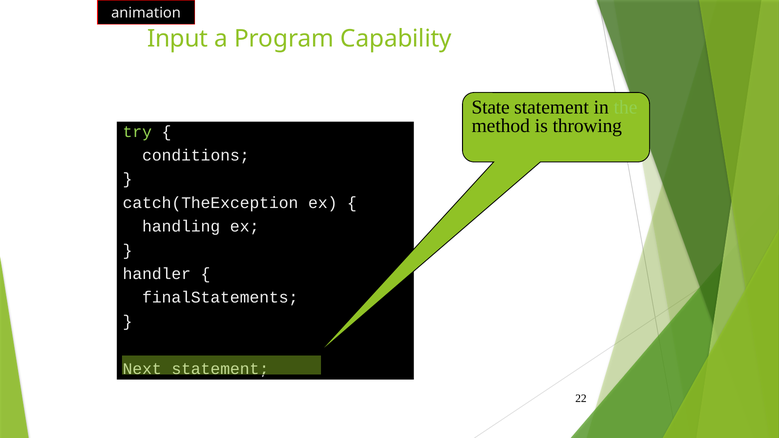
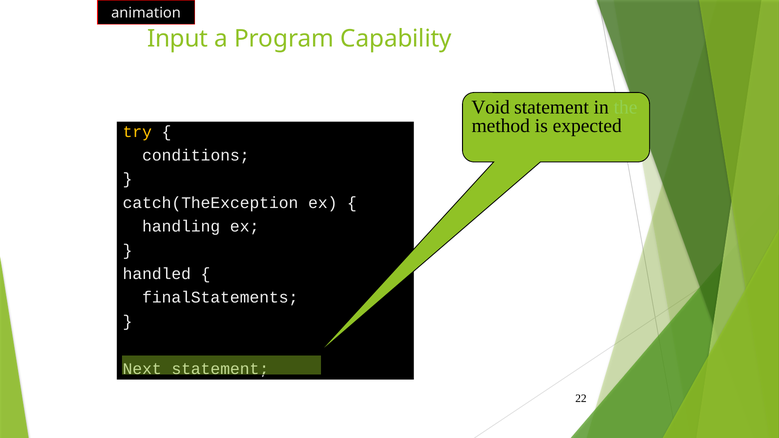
State: State -> Void
throwing: throwing -> expected
try colour: light green -> yellow
handler: handler -> handled
